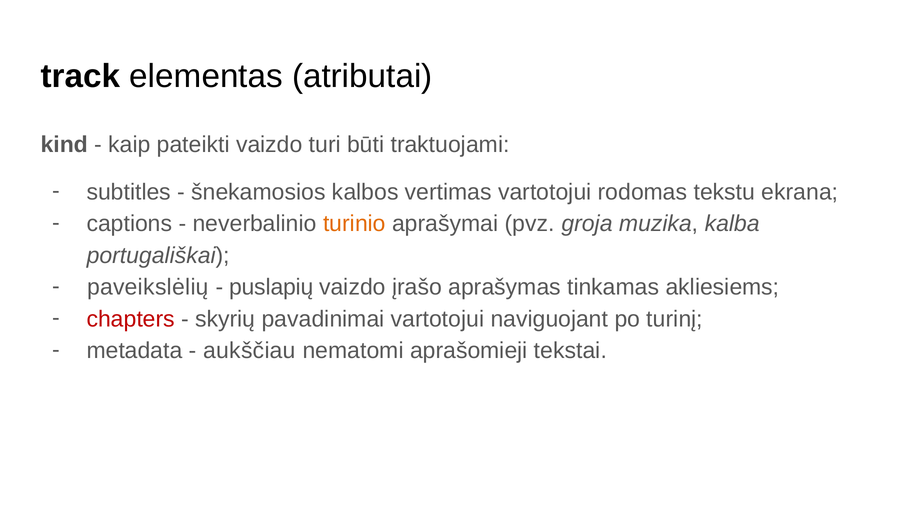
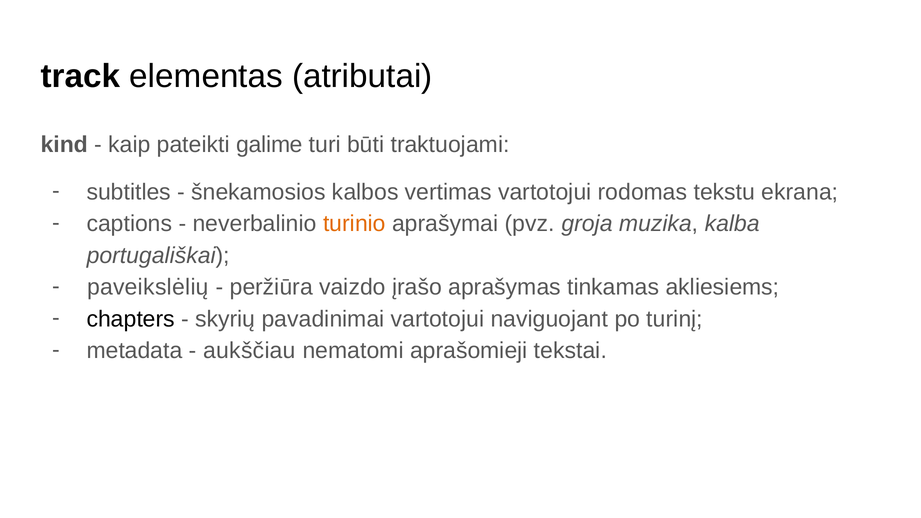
pateikti vaizdo: vaizdo -> galime
puslapių: puslapių -> peržiūra
chapters colour: red -> black
